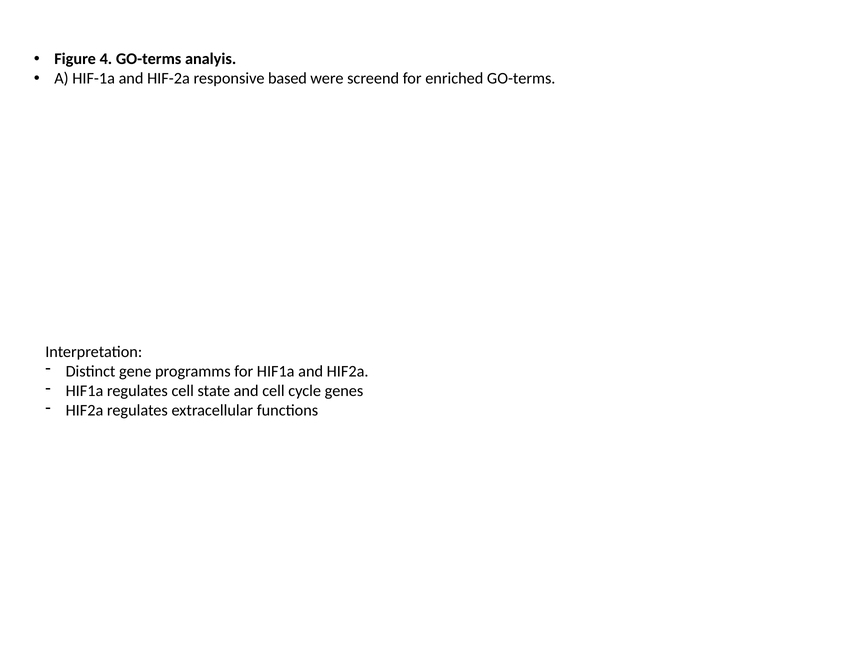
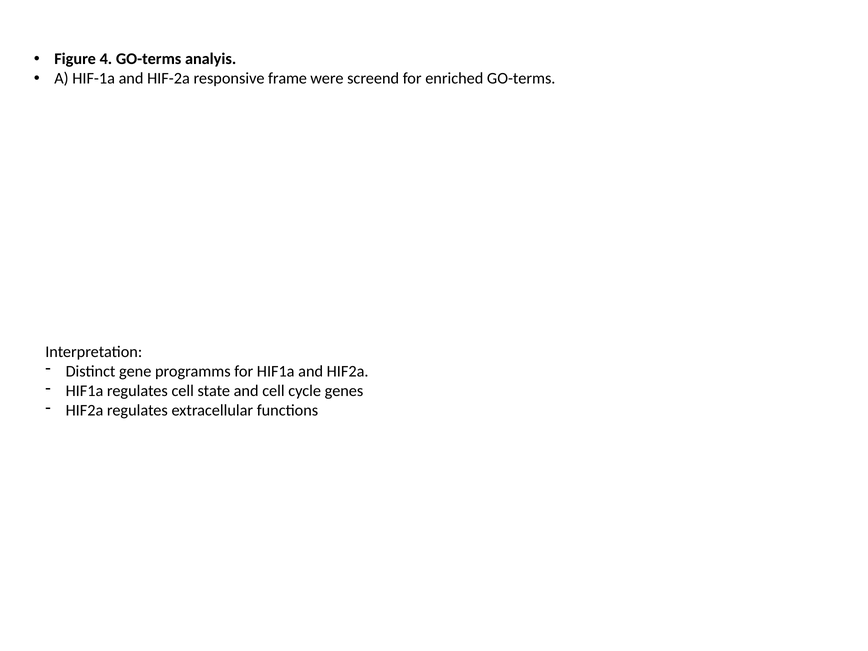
based: based -> frame
